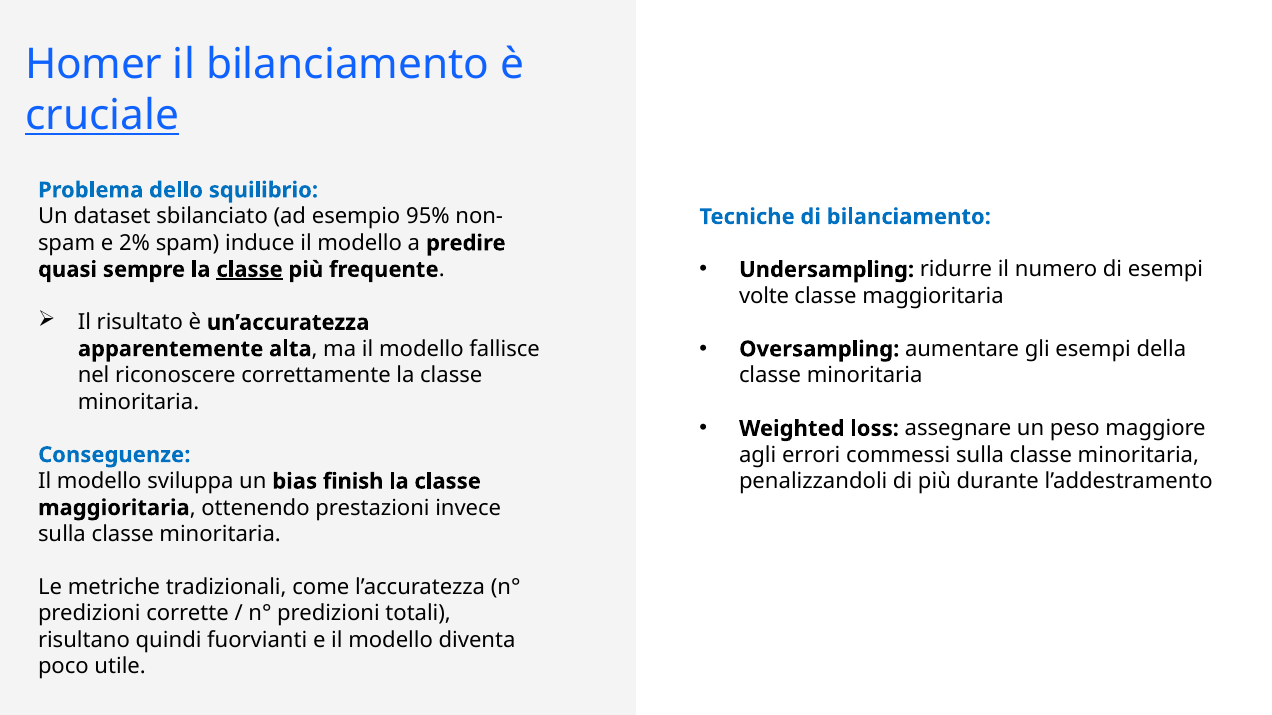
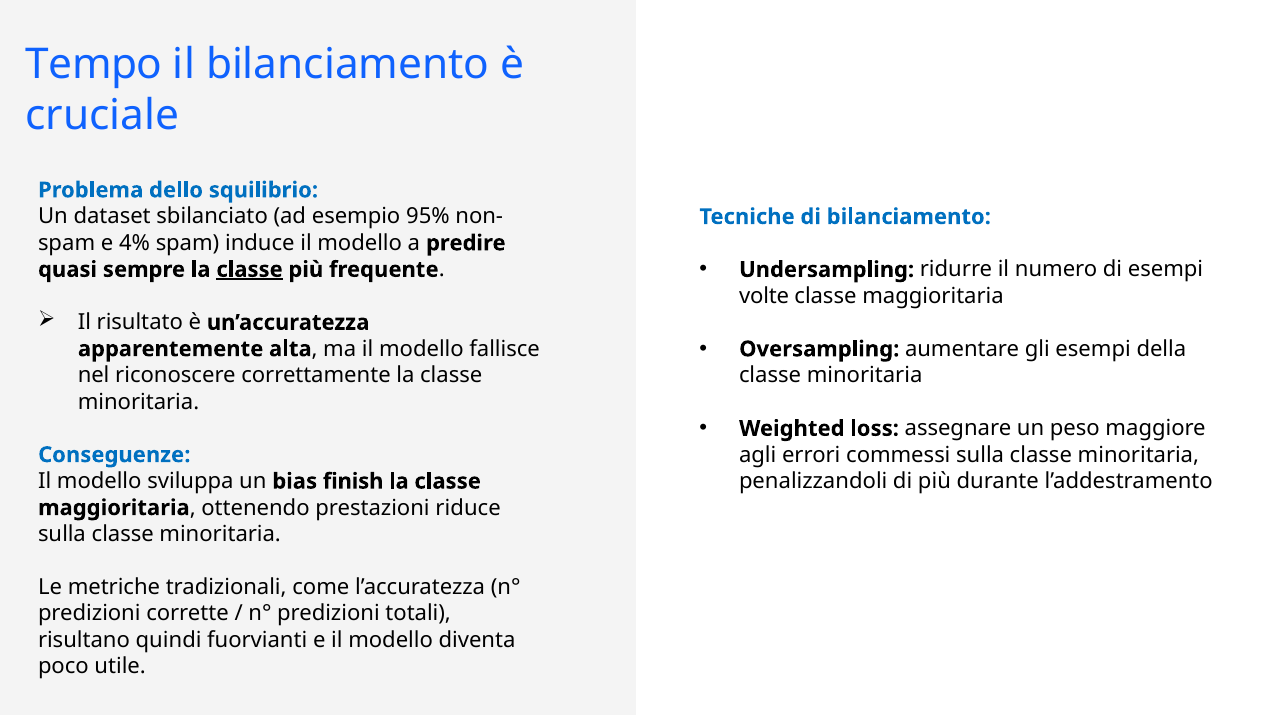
Homer: Homer -> Tempo
cruciale underline: present -> none
2%: 2% -> 4%
invece: invece -> riduce
